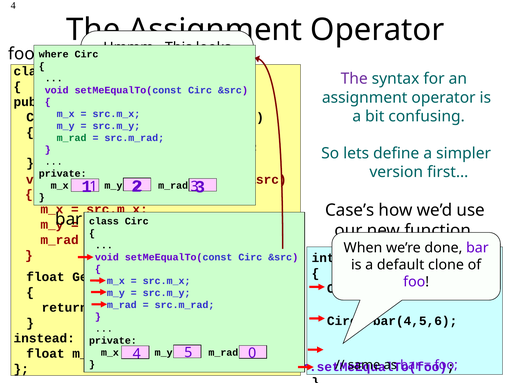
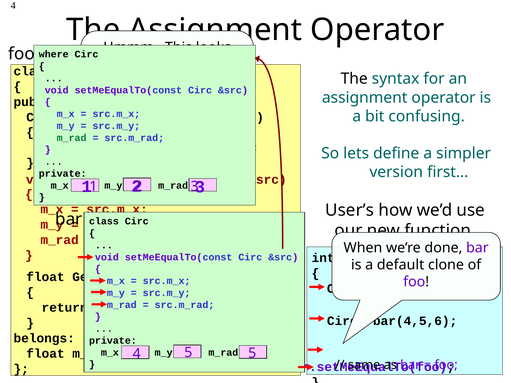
The at (354, 79) colour: purple -> black
Case’s: Case’s -> User’s
instead: instead -> belongs
0 at (252, 353): 0 -> 5
